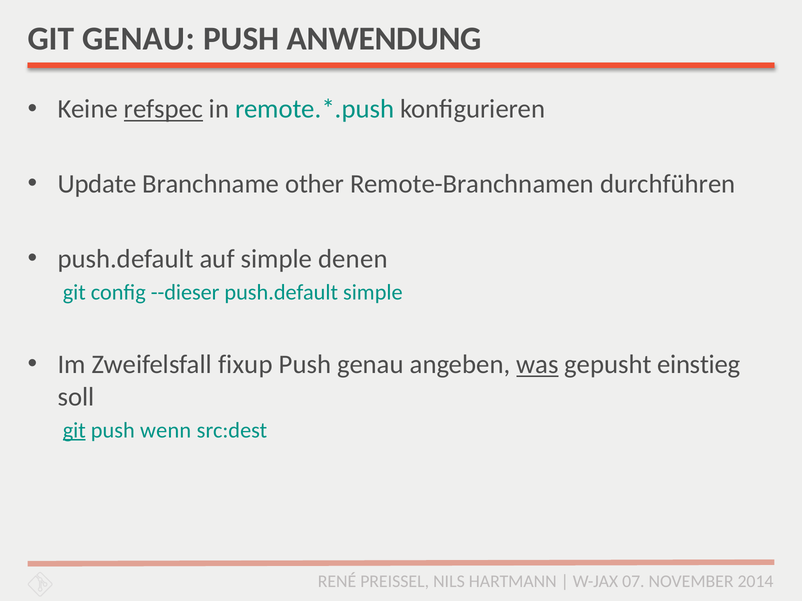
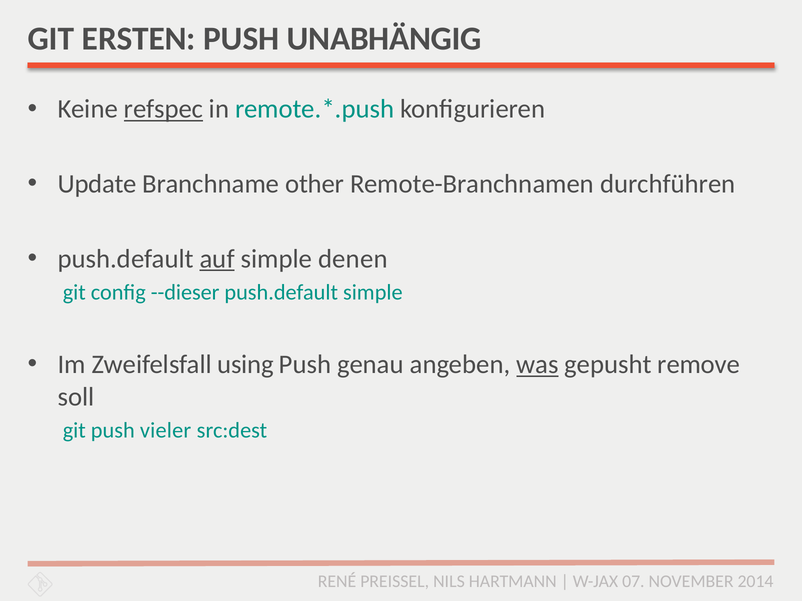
GIT GENAU: GENAU -> ERSTEN
ANWENDUNG: ANWENDUNG -> UNABHÄNGIG
auf underline: none -> present
fixup: fixup -> using
einstieg: einstieg -> remove
git at (74, 431) underline: present -> none
wenn: wenn -> vieler
